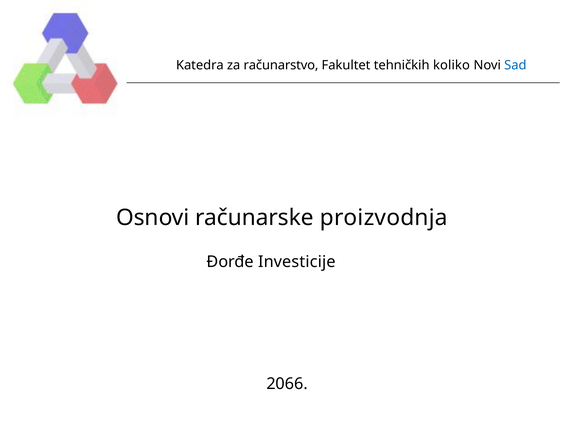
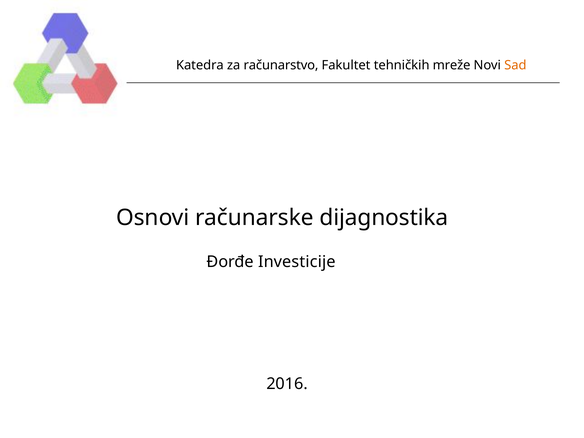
koliko: koliko -> mreže
Sad colour: blue -> orange
proizvodnja: proizvodnja -> dijagnostika
2066: 2066 -> 2016
